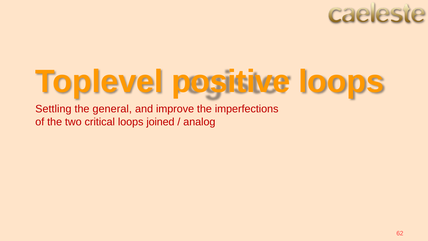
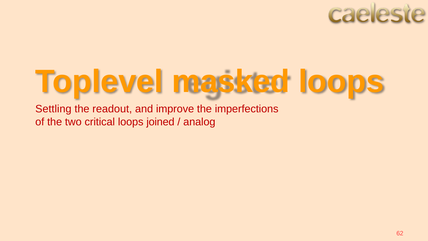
positive: positive -> masked
general: general -> readout
